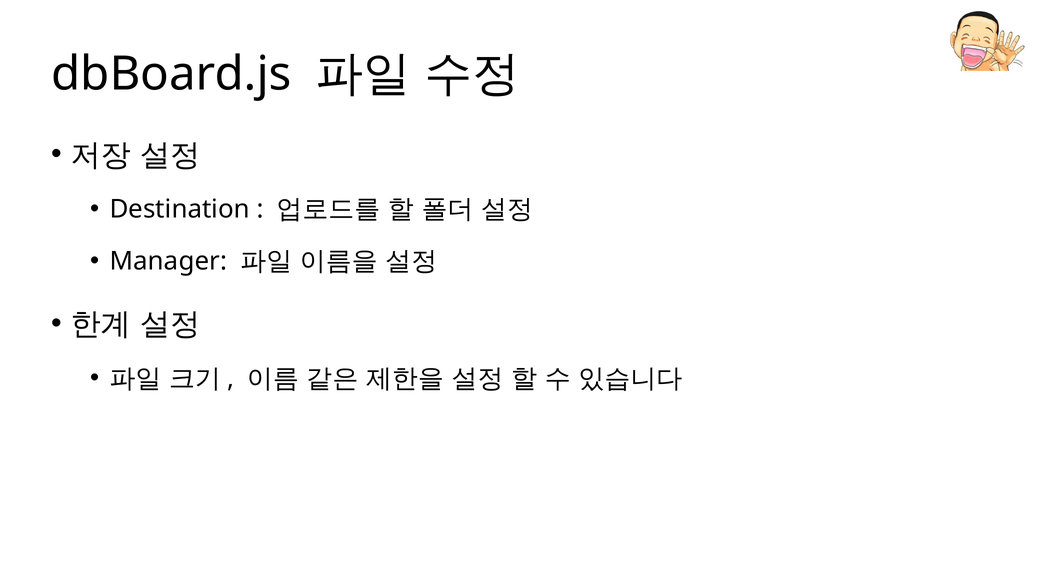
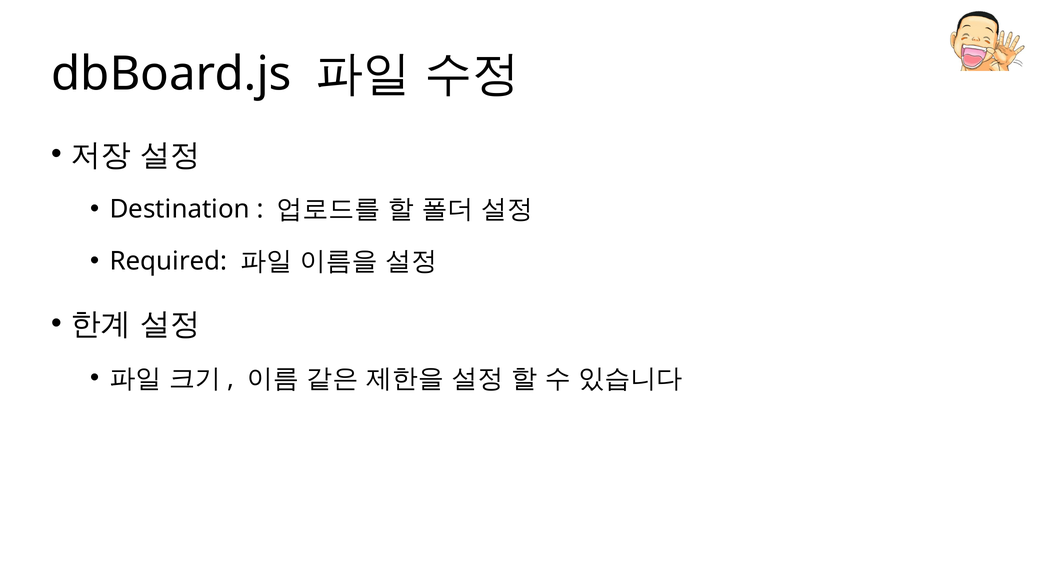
Manager: Manager -> Required
